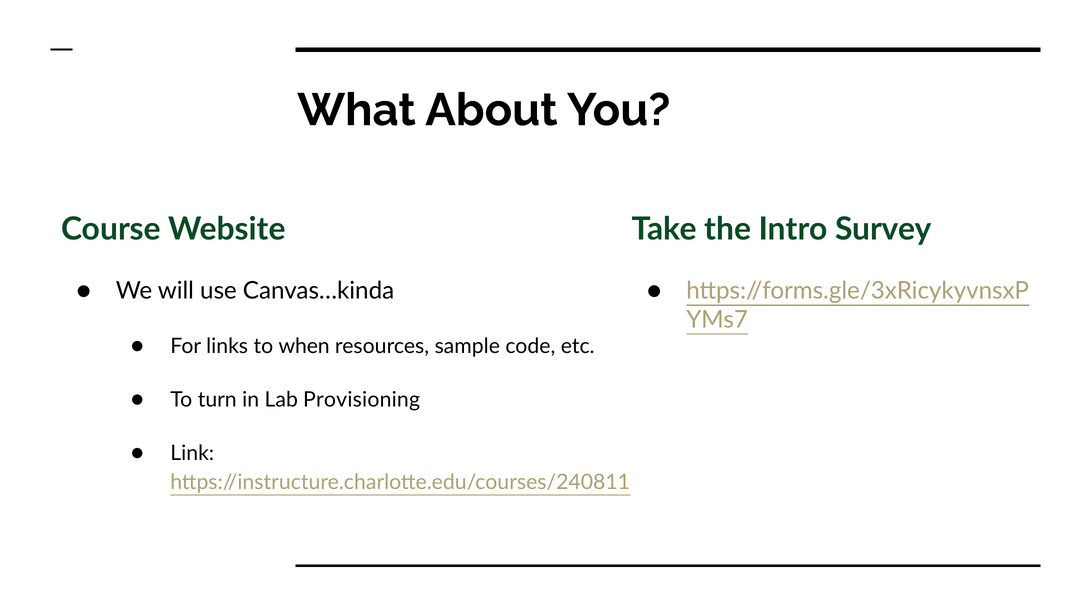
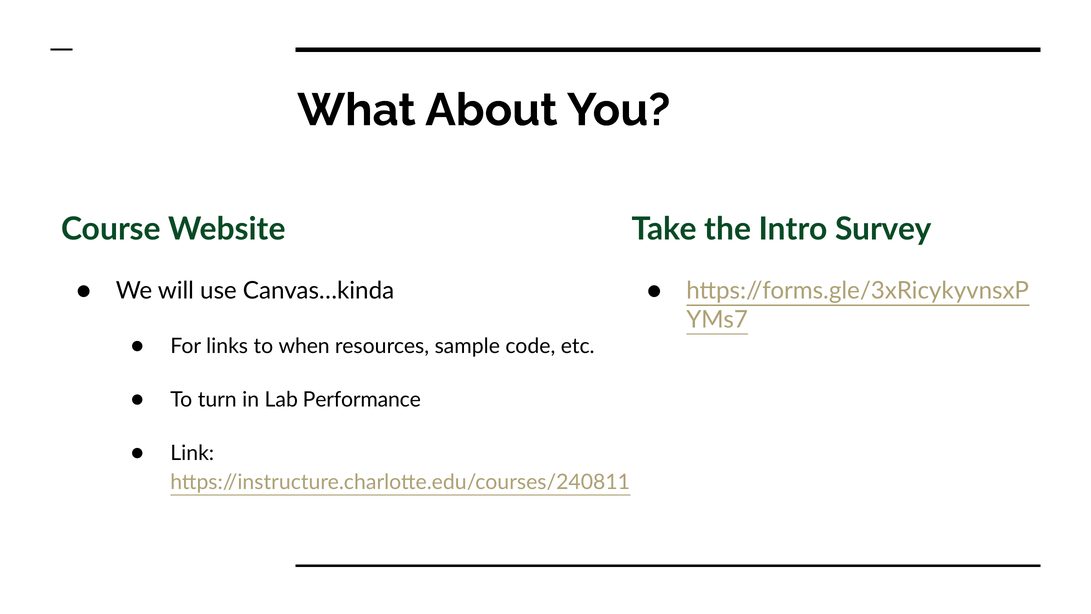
Provisioning: Provisioning -> Performance
